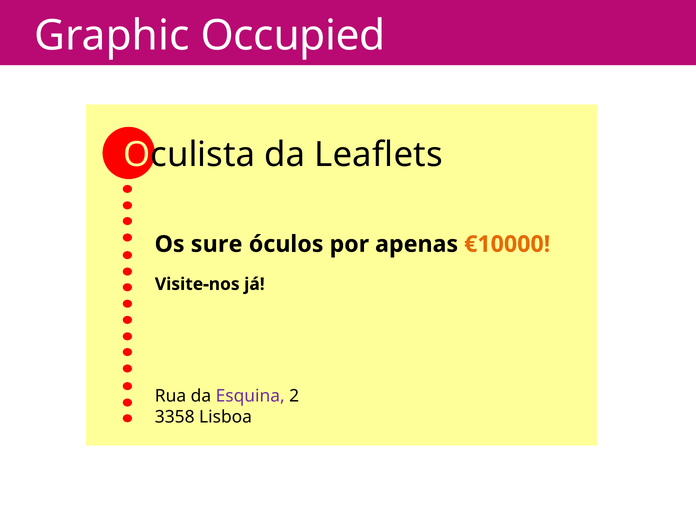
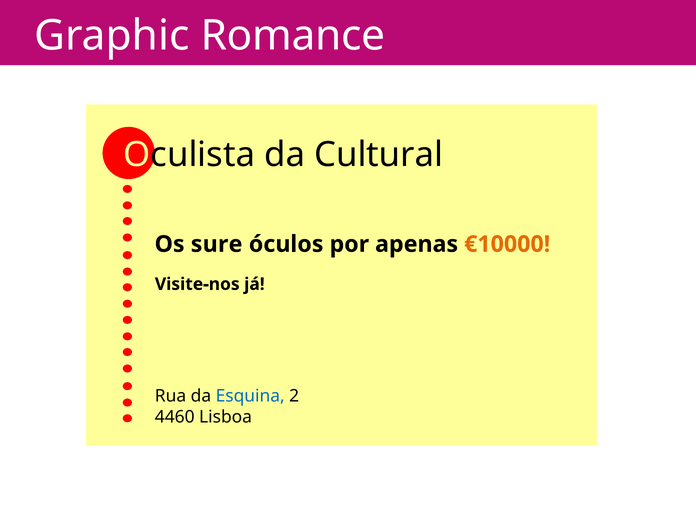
Occupied: Occupied -> Romance
Leaflets: Leaflets -> Cultural
Esquina colour: purple -> blue
3358: 3358 -> 4460
